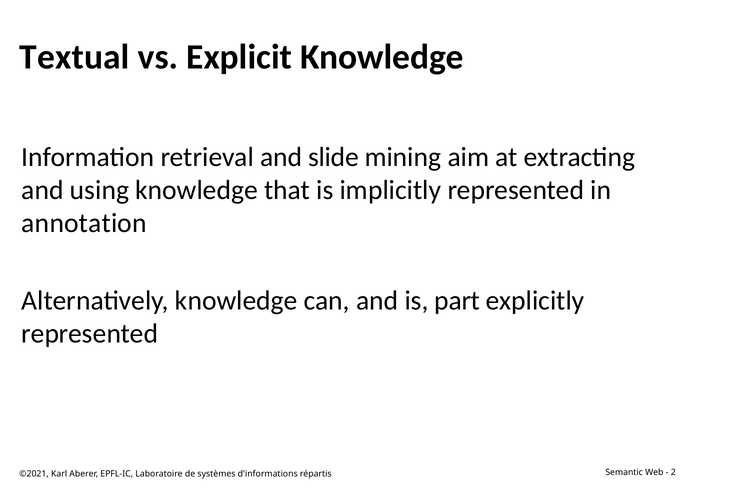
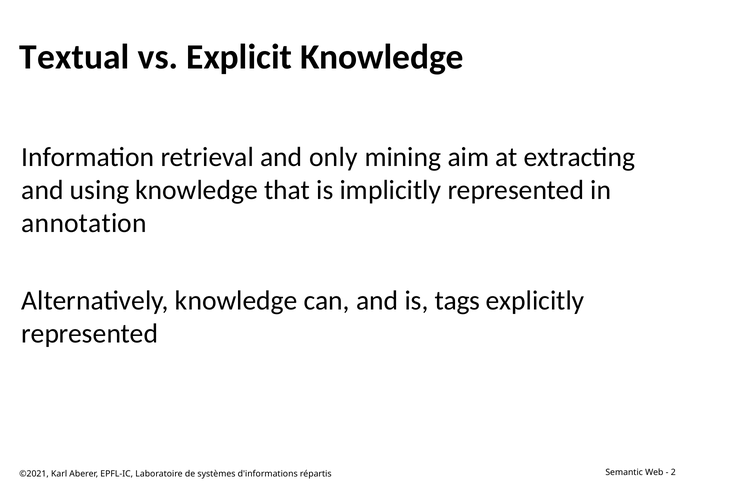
slide: slide -> only
part: part -> tags
